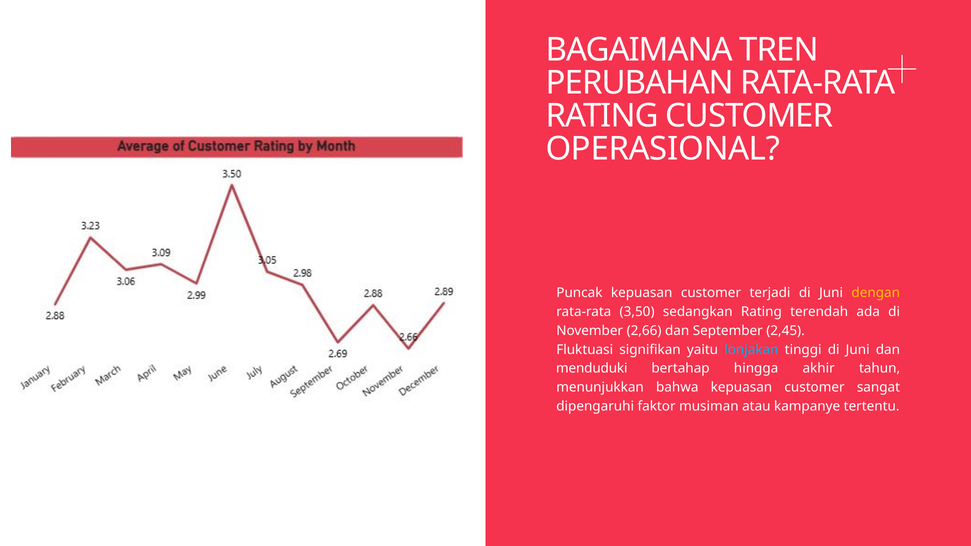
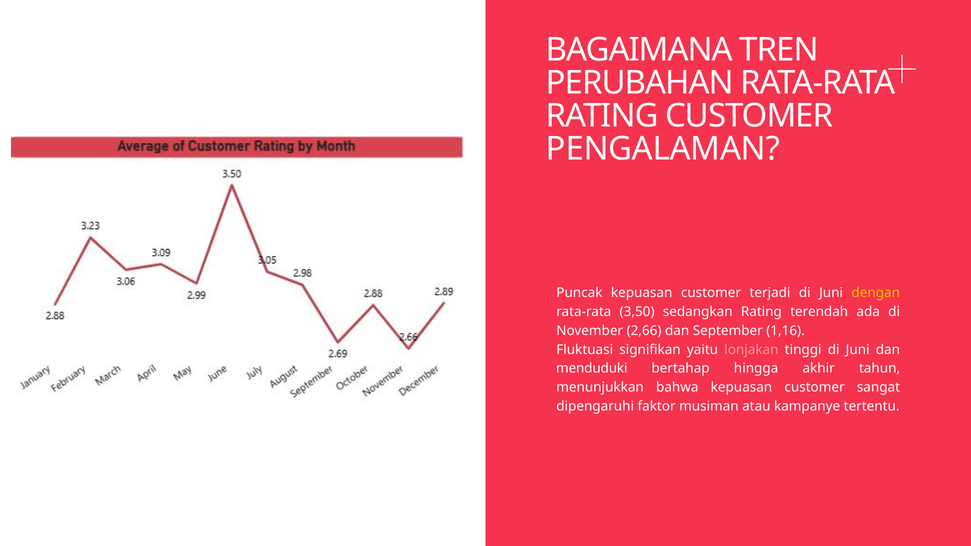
OPERASIONAL: OPERASIONAL -> PENGALAMAN
2,45: 2,45 -> 1,16
lonjakan colour: light blue -> pink
